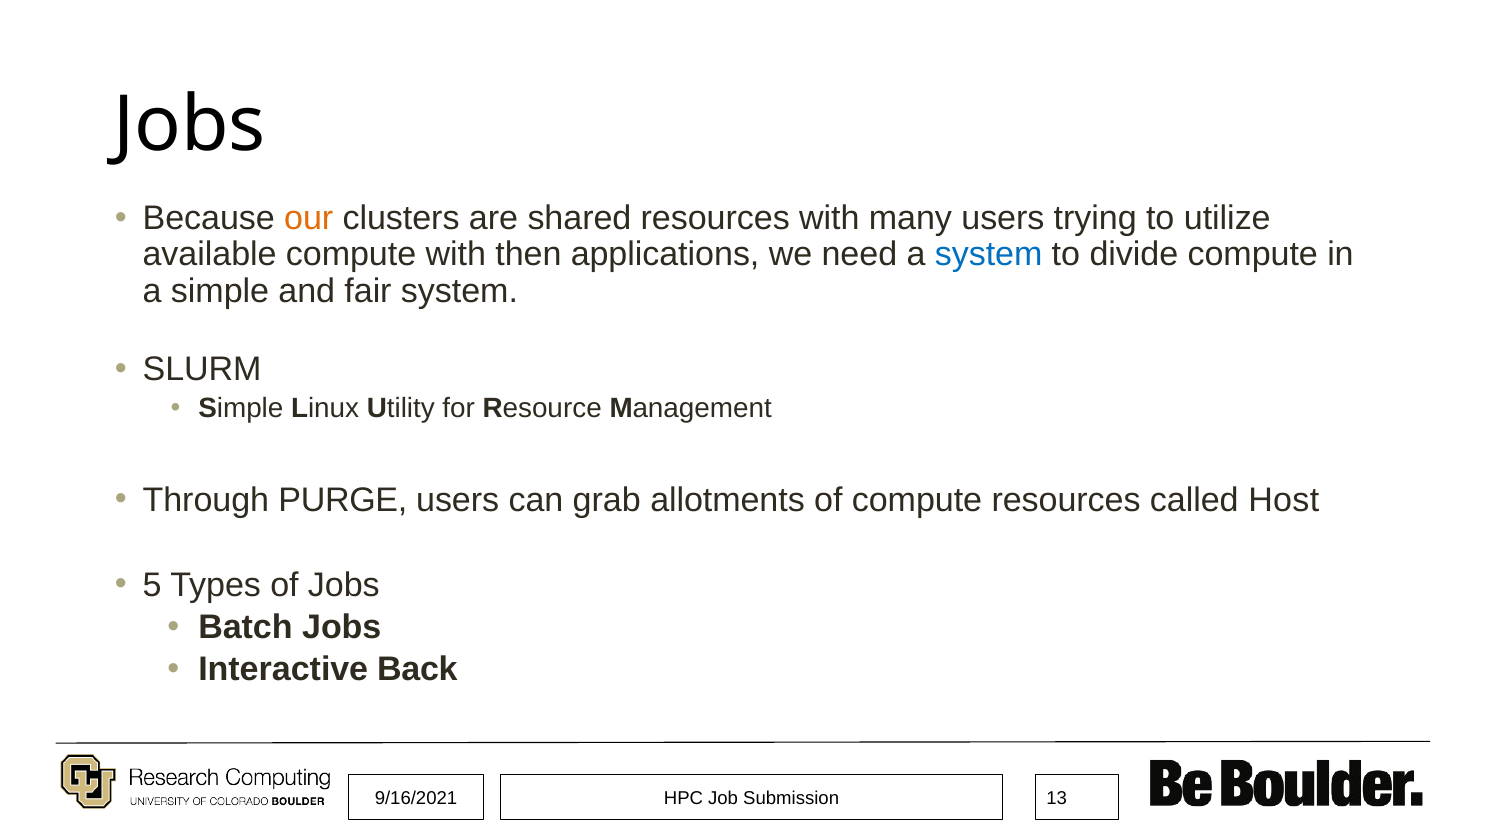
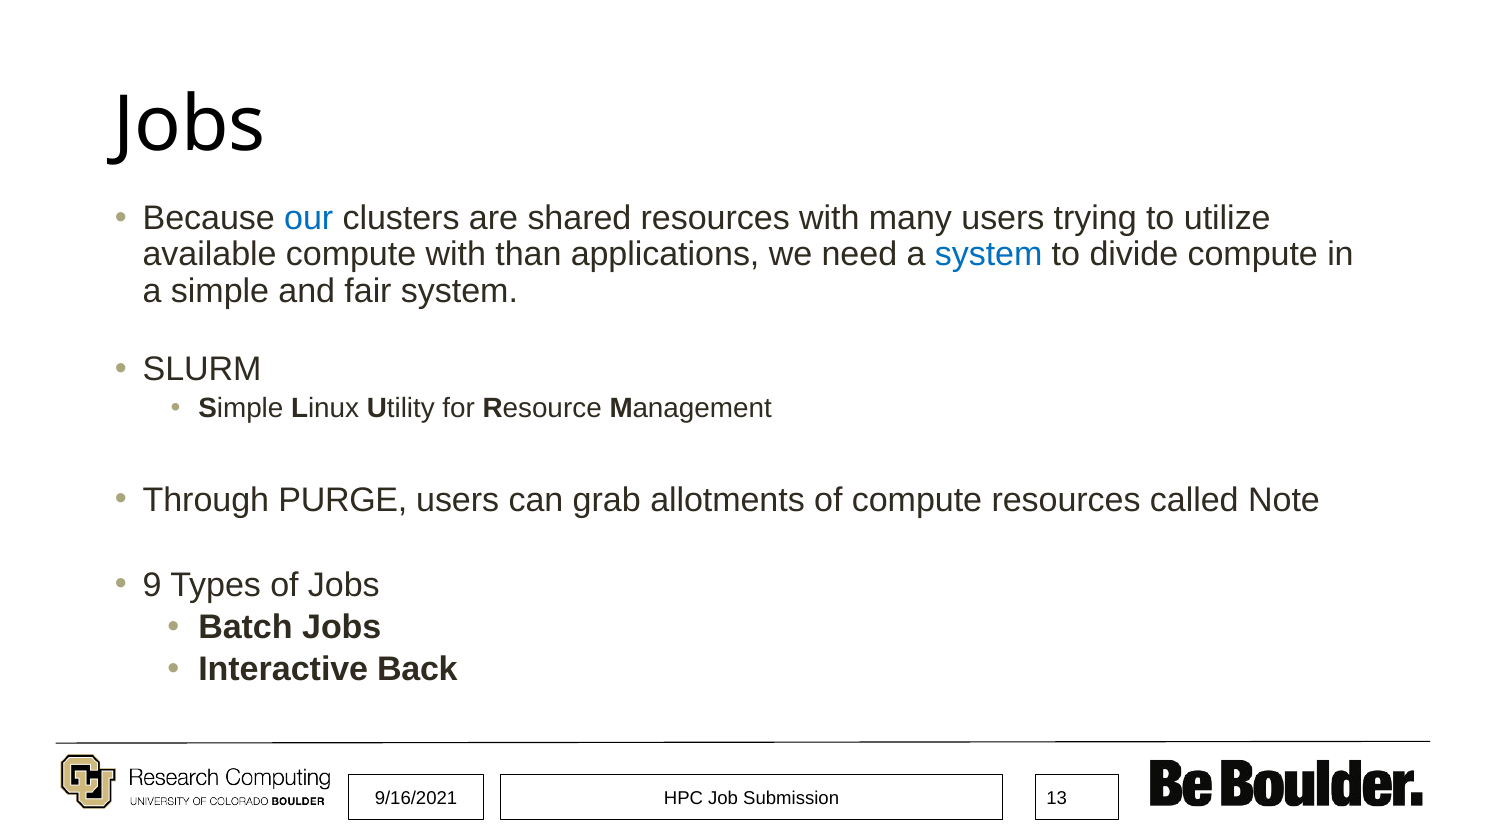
our colour: orange -> blue
then: then -> than
Host: Host -> Note
5: 5 -> 9
